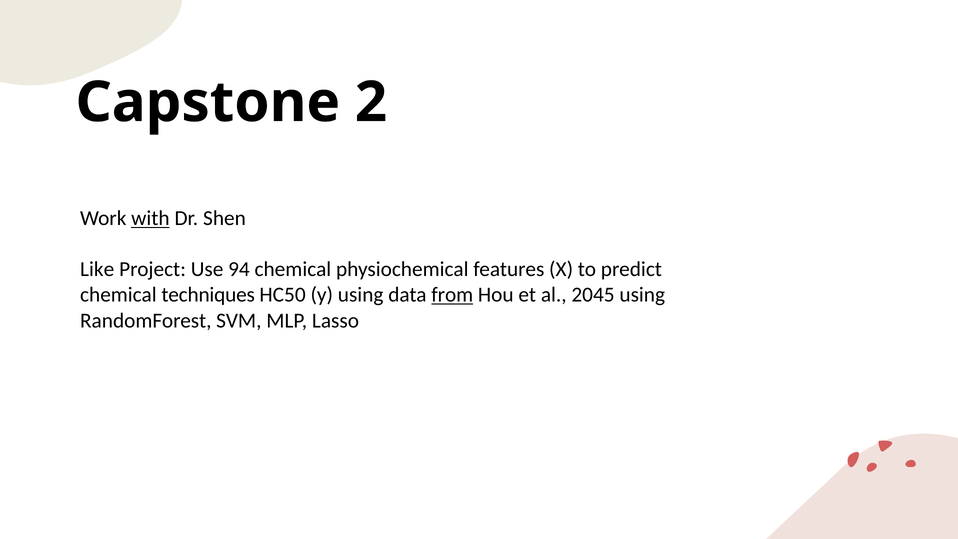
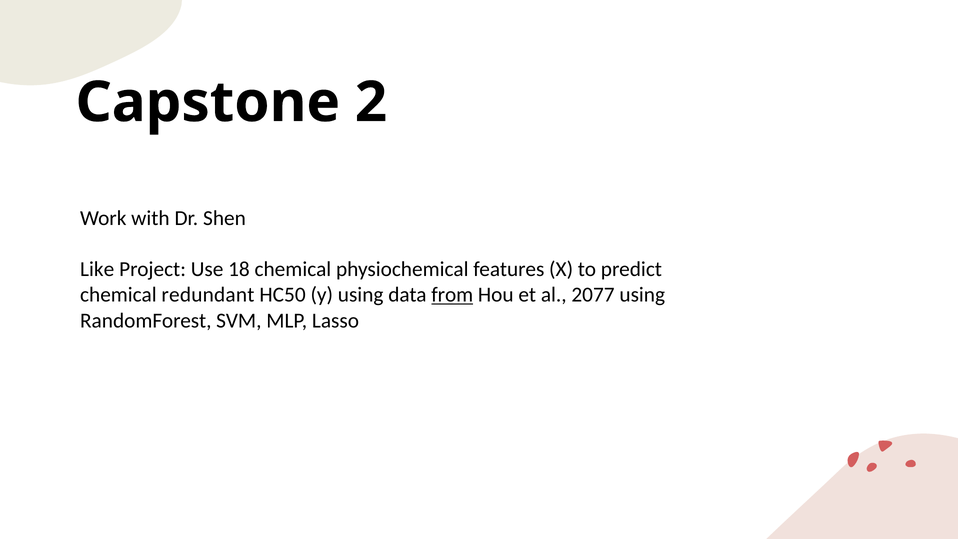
with underline: present -> none
94: 94 -> 18
techniques: techniques -> redundant
2045: 2045 -> 2077
